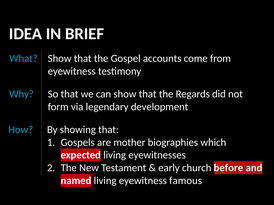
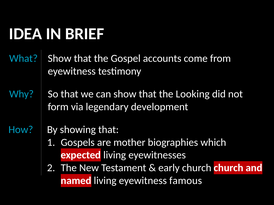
Regards: Regards -> Looking
church before: before -> church
